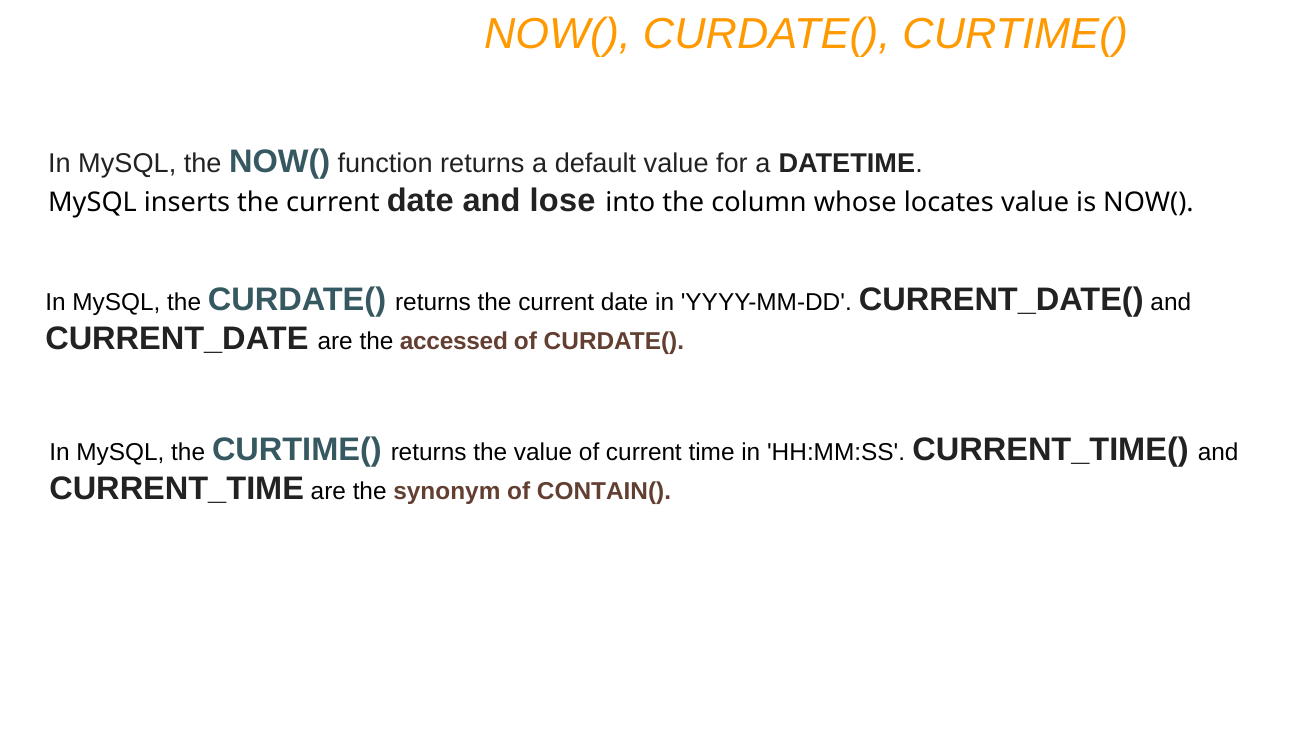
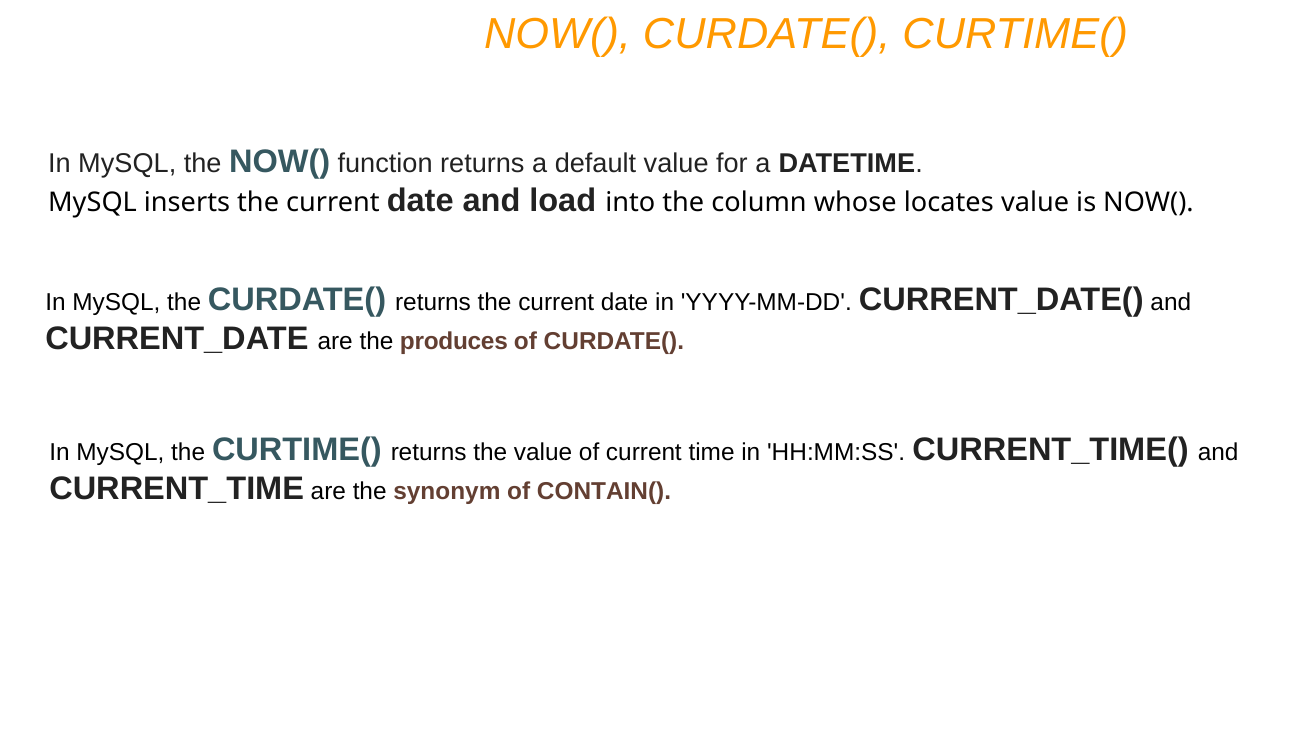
lose: lose -> load
accessed: accessed -> produces
